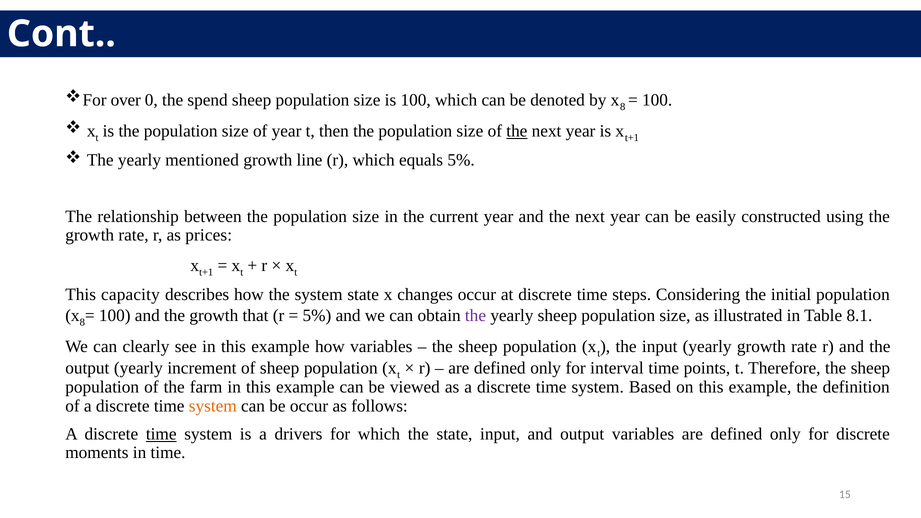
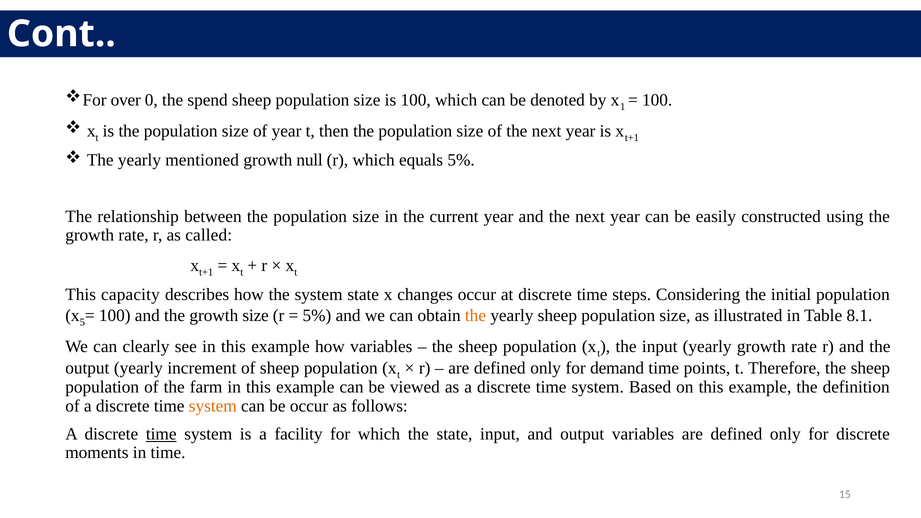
by x 8: 8 -> 1
the at (517, 131) underline: present -> none
line: line -> null
prices: prices -> called
8 at (82, 322): 8 -> 5
growth that: that -> size
the at (475, 315) colour: purple -> orange
interval: interval -> demand
drivers: drivers -> facility
